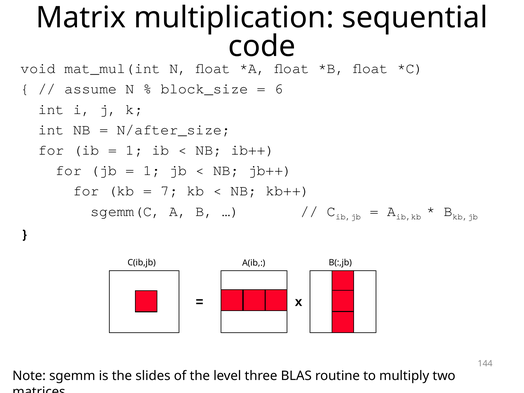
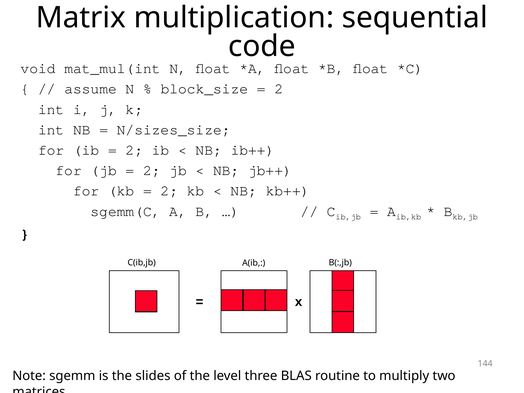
6 at (279, 89): 6 -> 2
N/after_size: N/after_size -> N/sizes_size
1 at (134, 150): 1 -> 2
1 at (152, 170): 1 -> 2
7 at (169, 191): 7 -> 2
